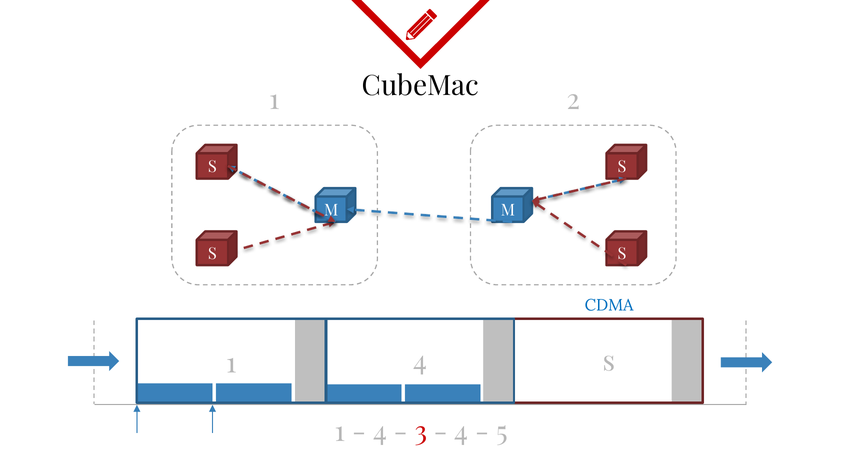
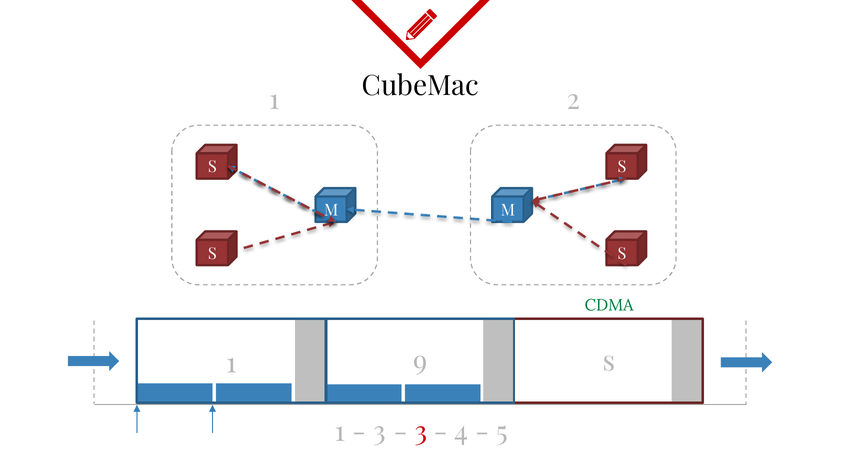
CDMA colour: blue -> green
1 4: 4 -> 9
4 at (380, 432): 4 -> 3
